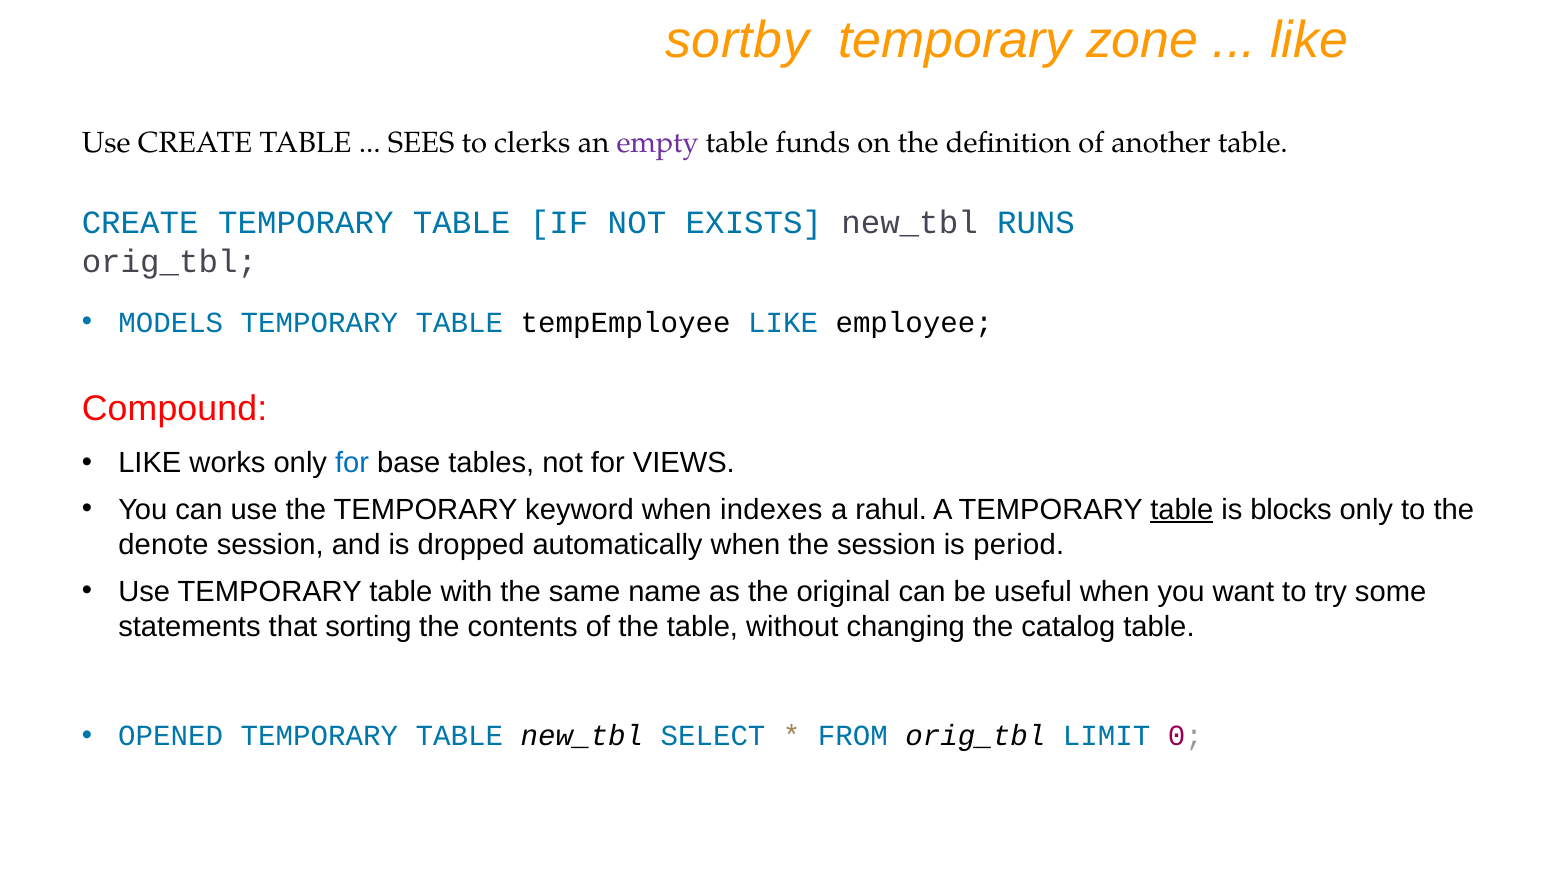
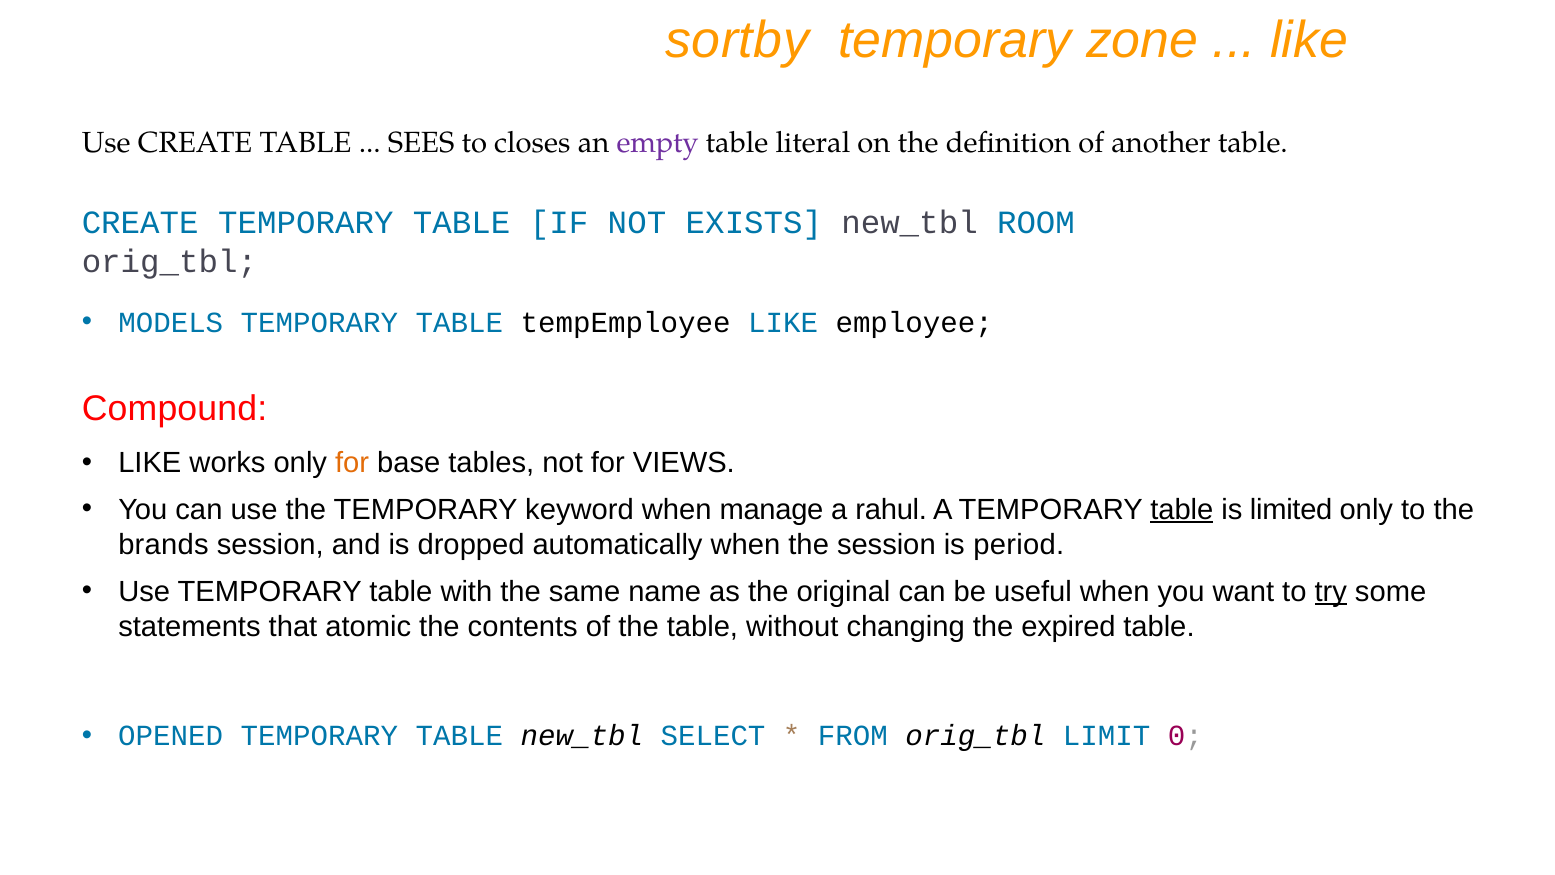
clerks: clerks -> closes
funds: funds -> literal
RUNS: RUNS -> ROOM
for at (352, 463) colour: blue -> orange
indexes: indexes -> manage
blocks: blocks -> limited
denote: denote -> brands
try underline: none -> present
sorting: sorting -> atomic
catalog: catalog -> expired
